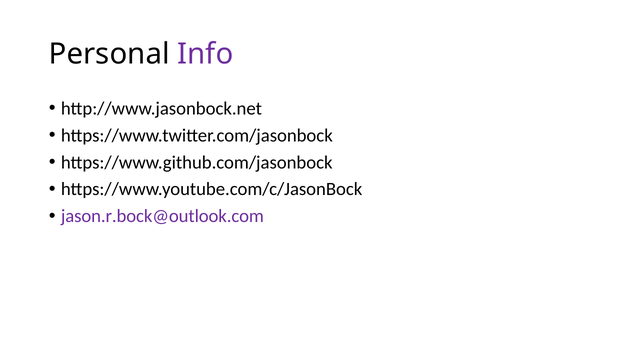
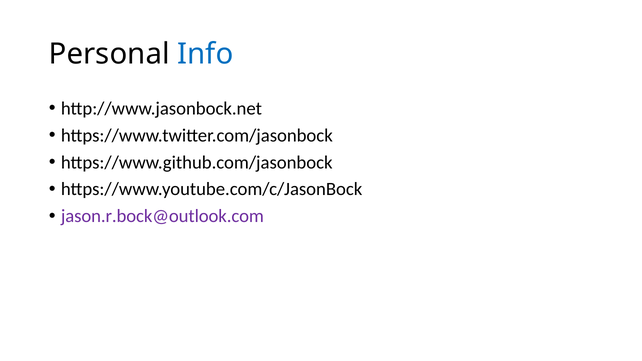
Info colour: purple -> blue
